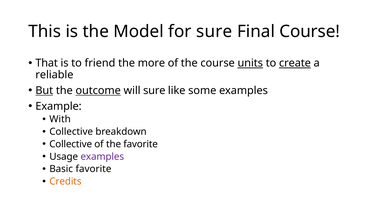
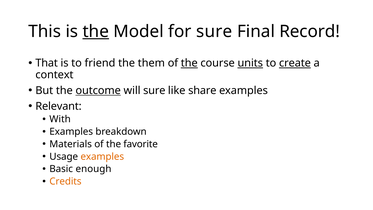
the at (96, 31) underline: none -> present
Final Course: Course -> Record
more: more -> them
the at (189, 63) underline: none -> present
reliable: reliable -> context
But underline: present -> none
some: some -> share
Example: Example -> Relevant
Collective at (71, 132): Collective -> Examples
Collective at (71, 144): Collective -> Materials
examples at (102, 156) colour: purple -> orange
Basic favorite: favorite -> enough
